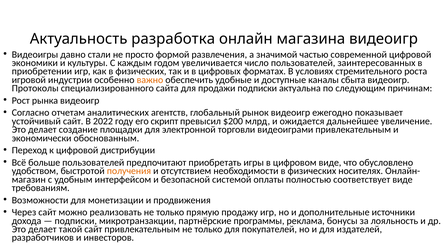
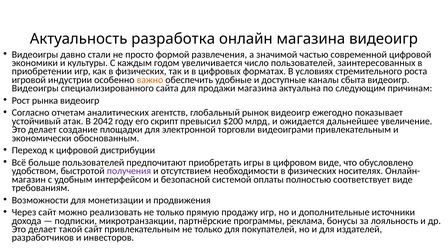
Протоколы at (35, 88): Протоколы -> Видеоигры
продажи подписки: подписки -> магазина
устойчивый сайт: сайт -> атак
2022: 2022 -> 2042
получения colour: orange -> purple
